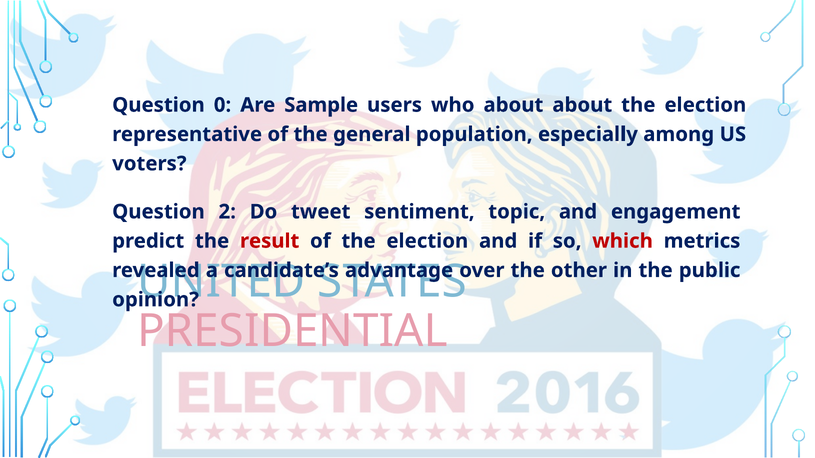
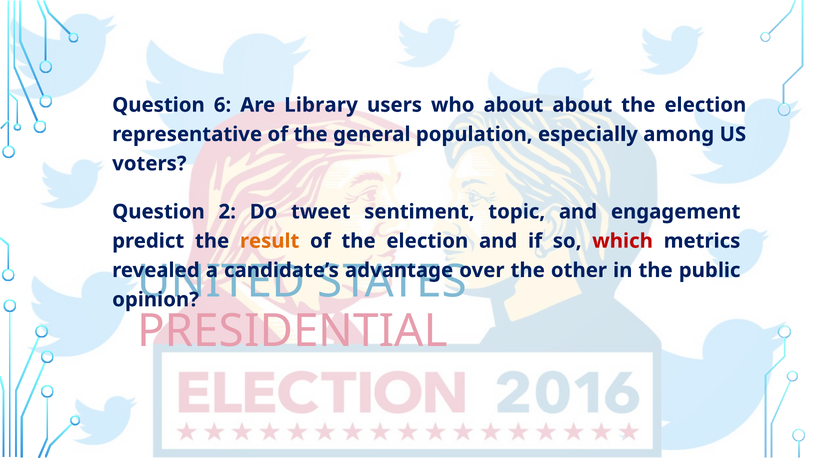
0: 0 -> 6
Sample: Sample -> Library
result colour: red -> orange
